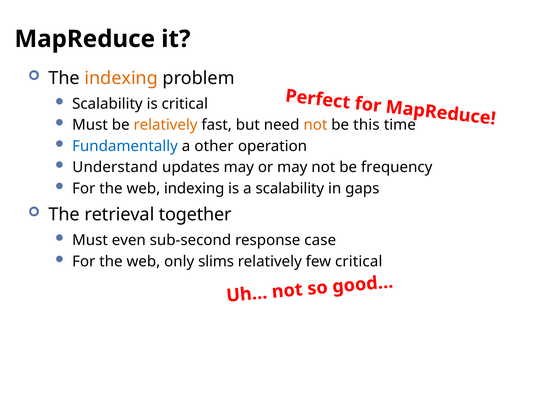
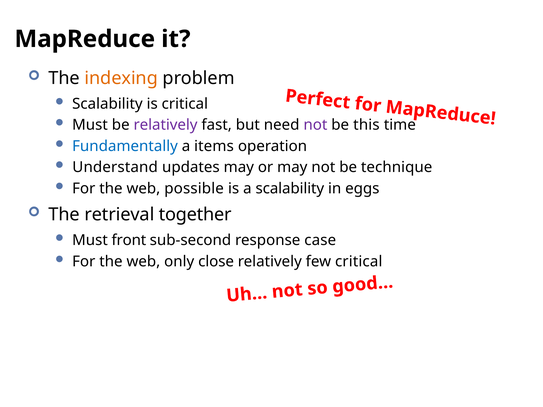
relatively at (166, 125) colour: orange -> purple
not at (315, 125) colour: orange -> purple
other: other -> items
frequency: frequency -> technique
web indexing: indexing -> possible
gaps: gaps -> eggs
even: even -> front
slims: slims -> close
